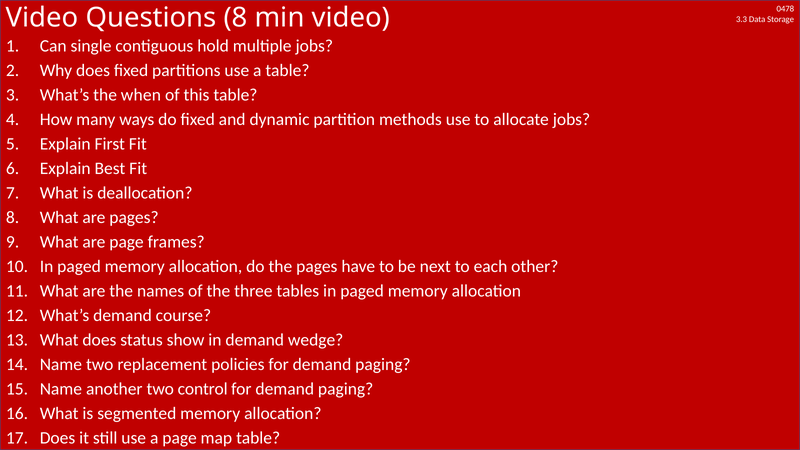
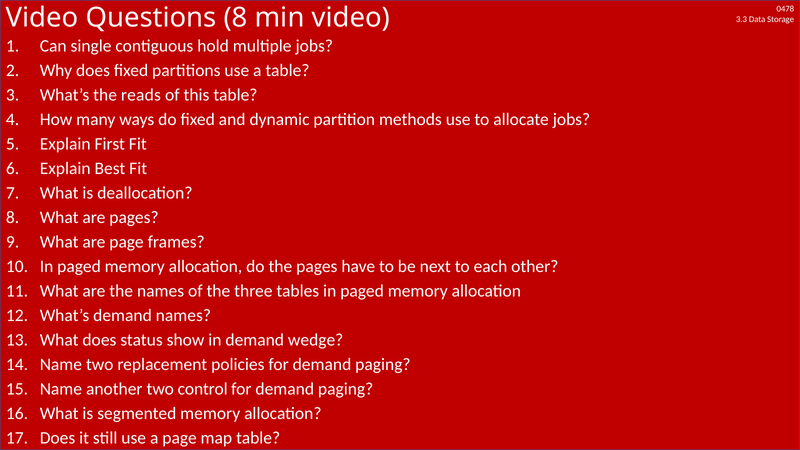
when: when -> reads
demand course: course -> names
